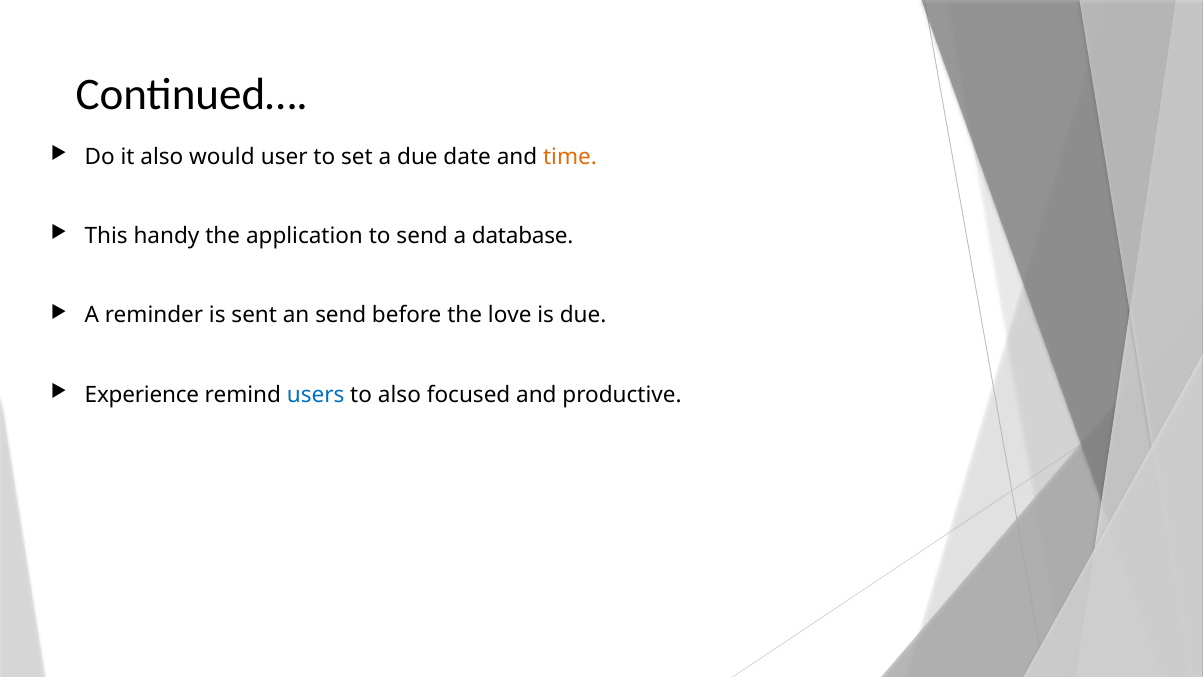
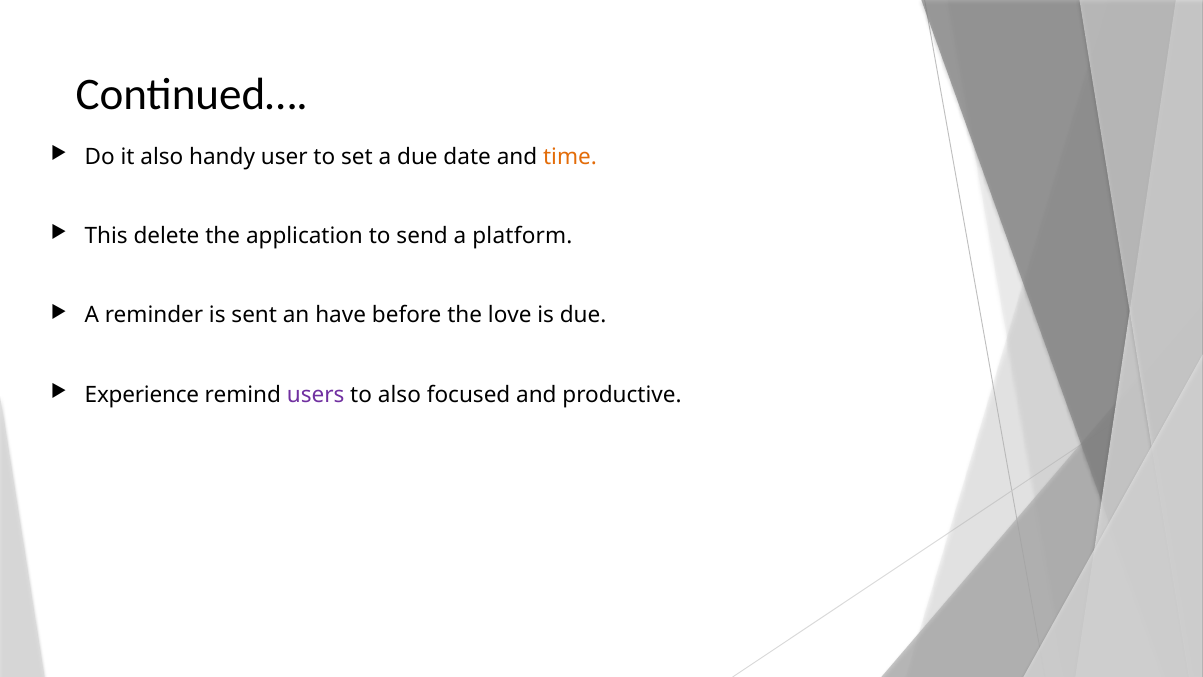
would: would -> handy
handy: handy -> delete
database: database -> platform
an send: send -> have
users colour: blue -> purple
